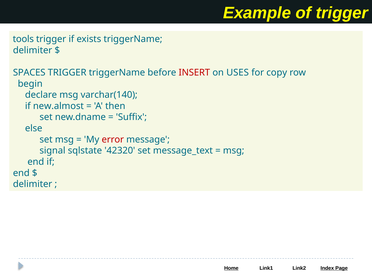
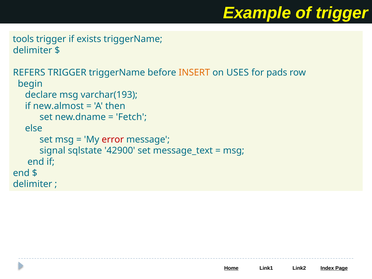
SPACES: SPACES -> REFERS
INSERT colour: red -> orange
copy: copy -> pads
varchar(140: varchar(140 -> varchar(193
Suffix: Suffix -> Fetch
42320: 42320 -> 42900
